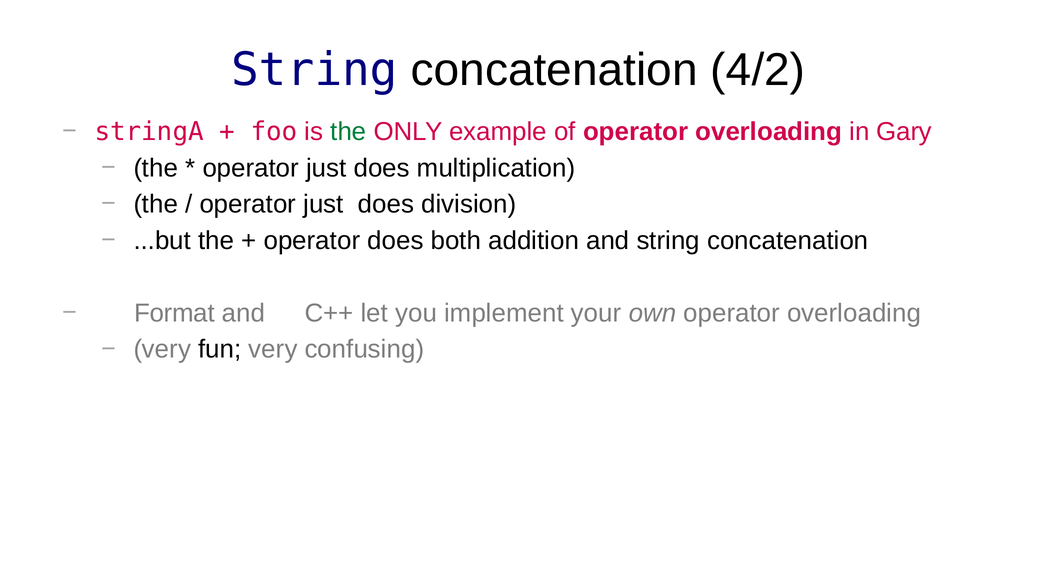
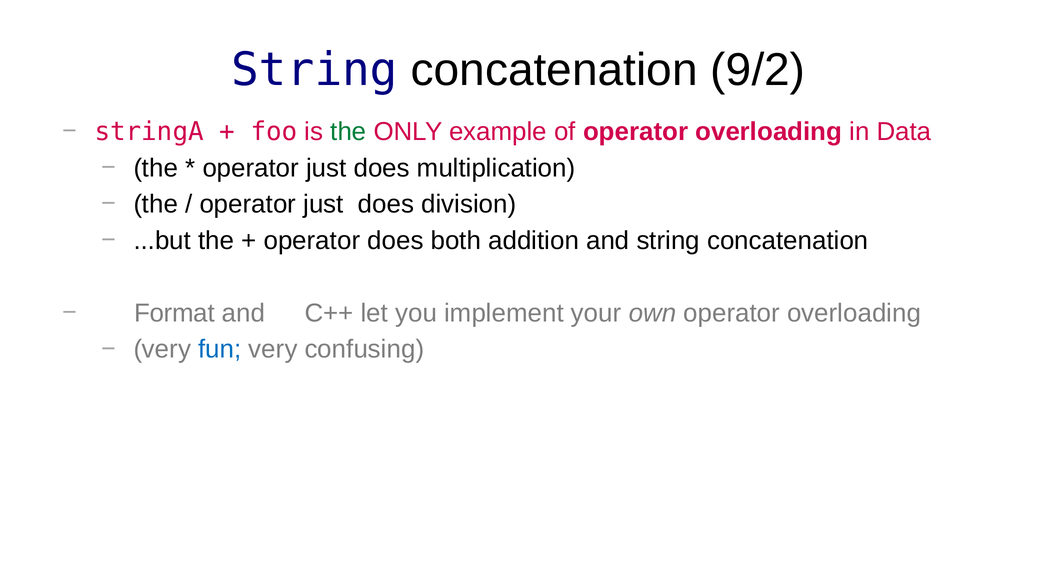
4/2: 4/2 -> 9/2
Gary: Gary -> Data
fun colour: black -> blue
